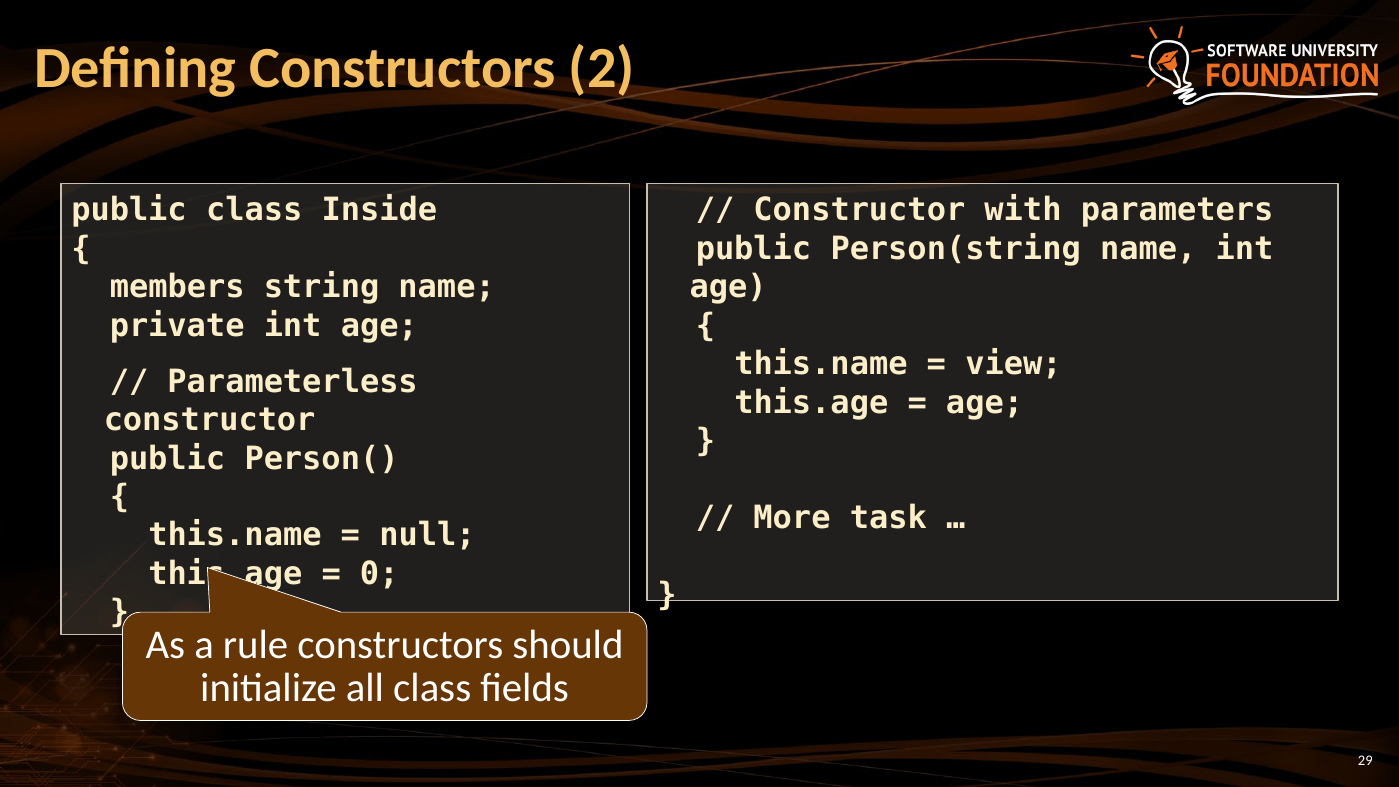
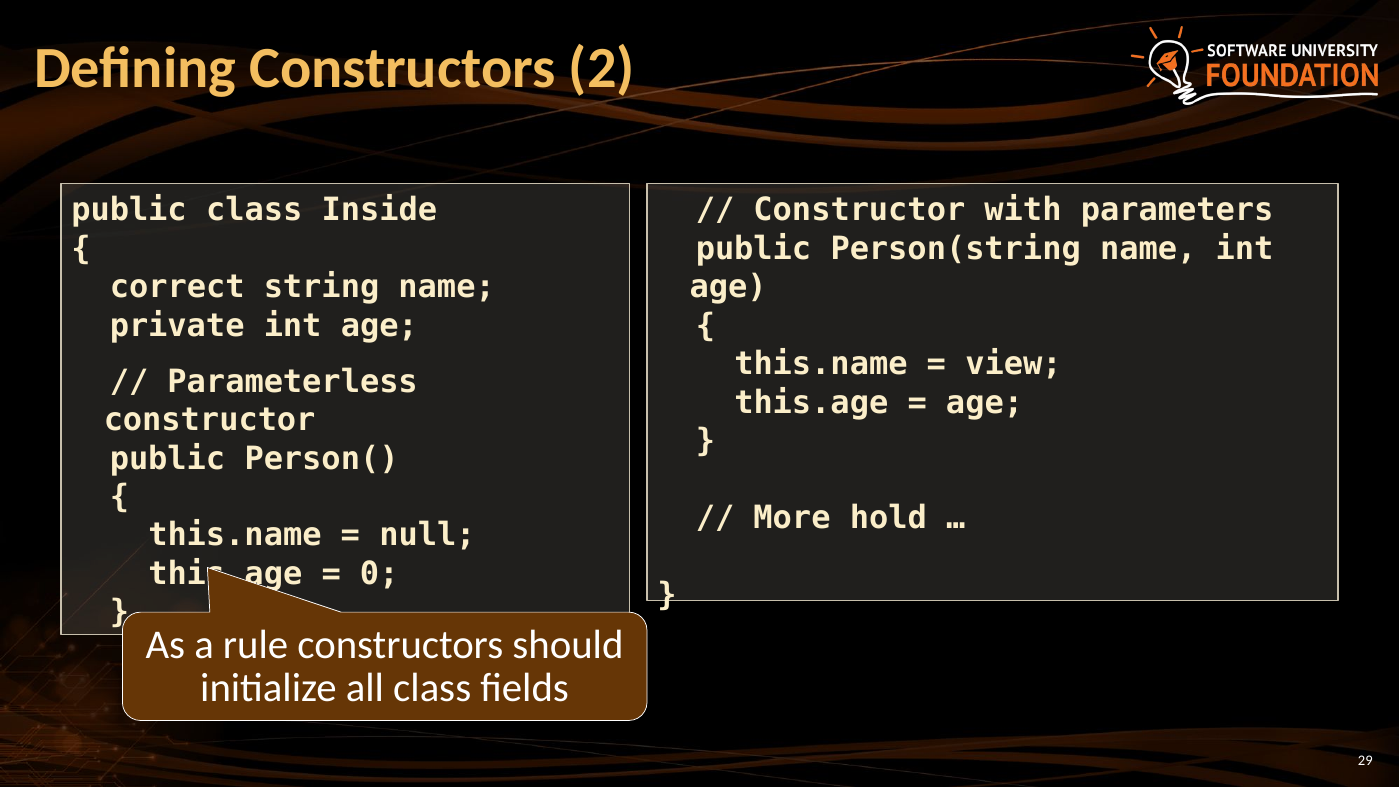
members: members -> correct
task: task -> hold
